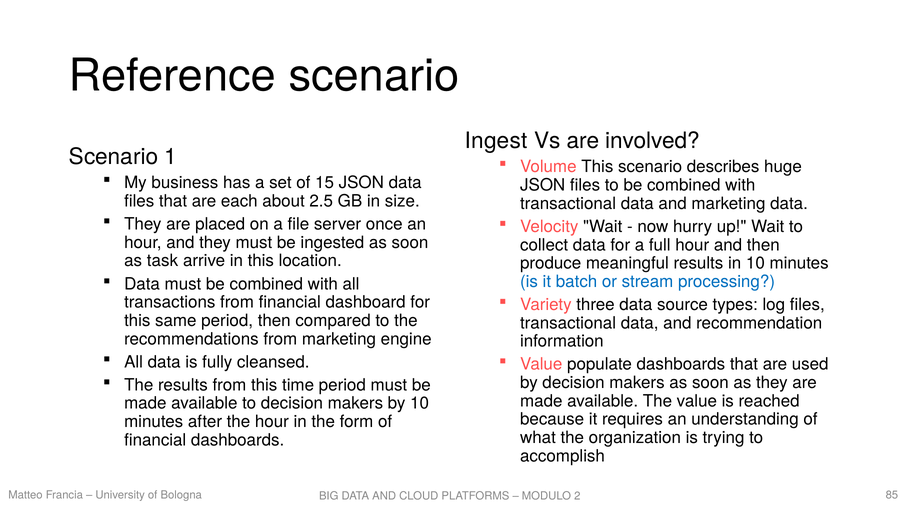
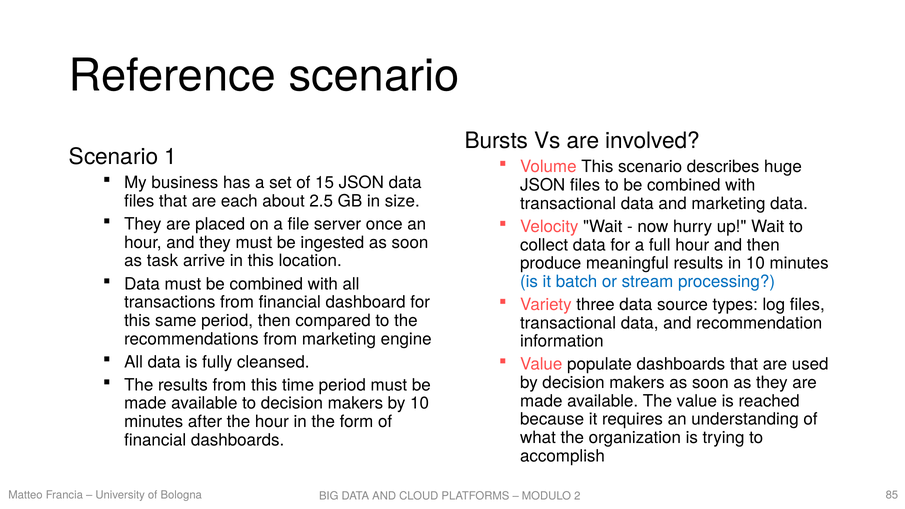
Ingest: Ingest -> Bursts
